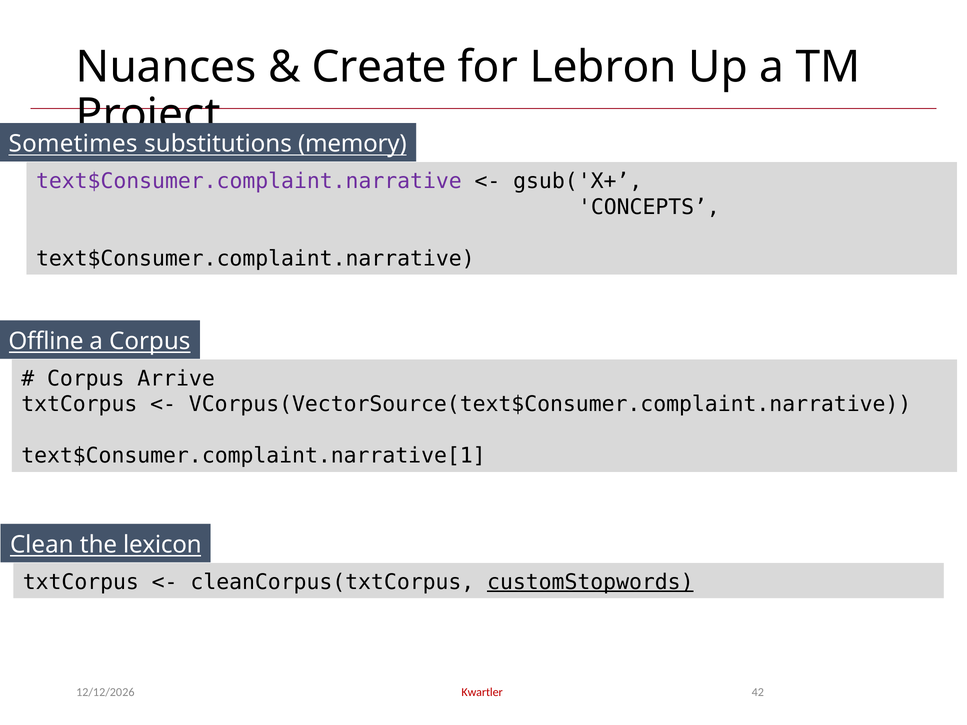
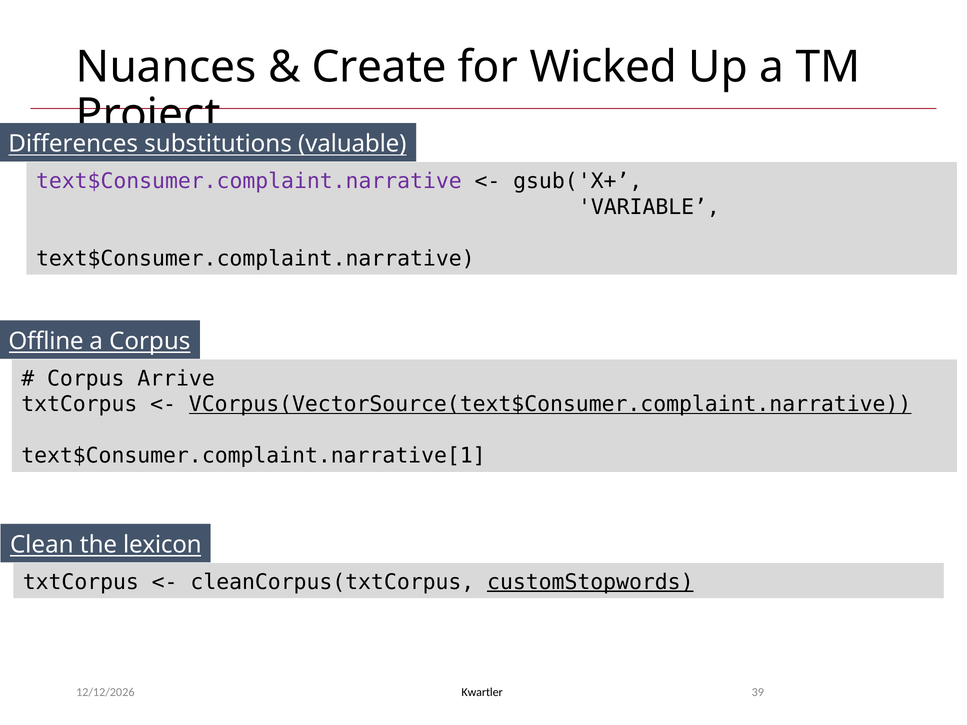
Lebron: Lebron -> Wicked
Sometimes: Sometimes -> Differences
memory: memory -> valuable
CONCEPTS: CONCEPTS -> VARIABLE
VCorpus(VectorSource(text$Consumer.complaint.narrative underline: none -> present
42: 42 -> 39
Kwartler colour: red -> black
